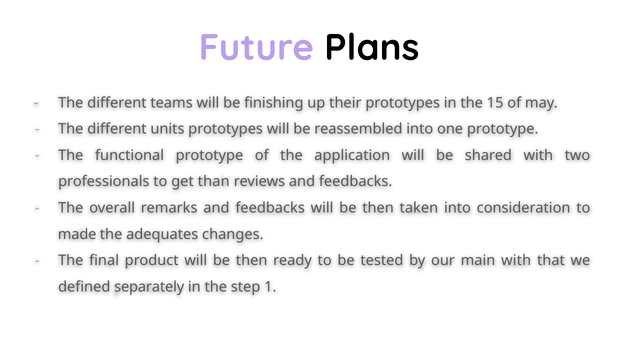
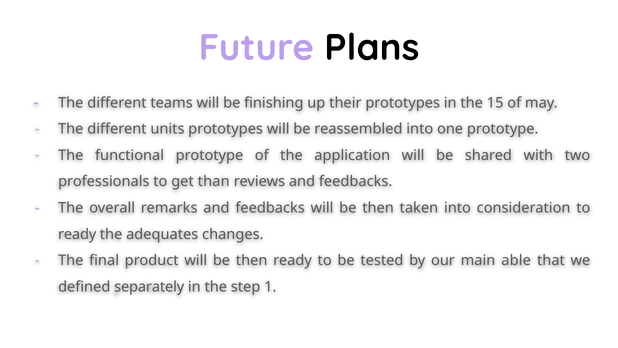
made at (77, 234): made -> ready
main with: with -> able
